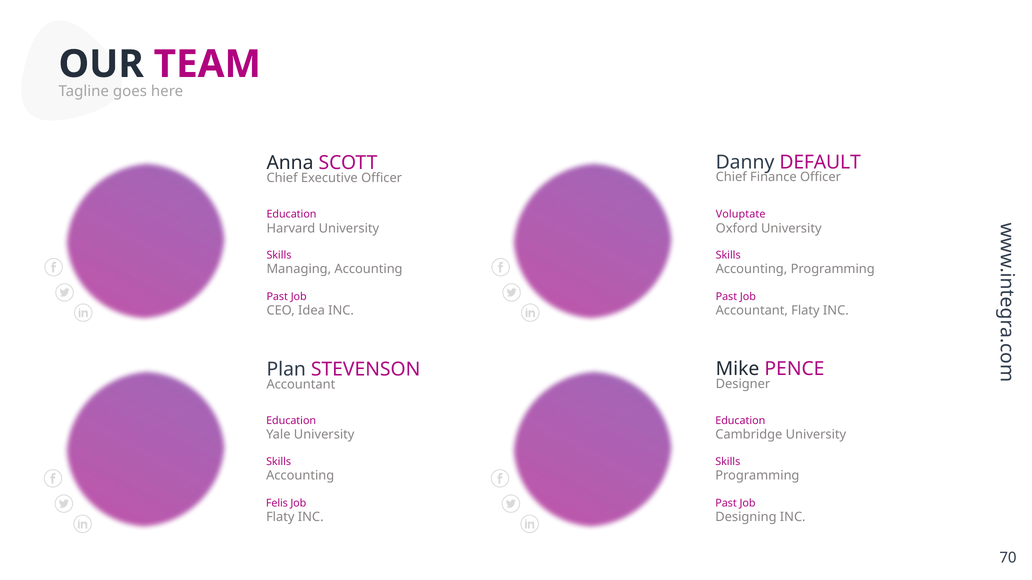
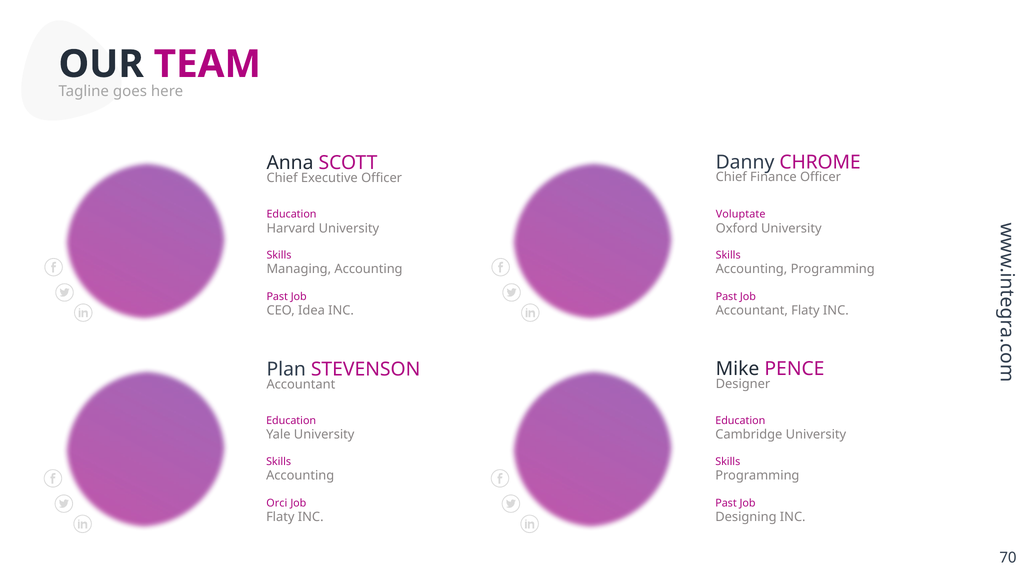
DEFAULT: DEFAULT -> CHROME
Felis: Felis -> Orci
